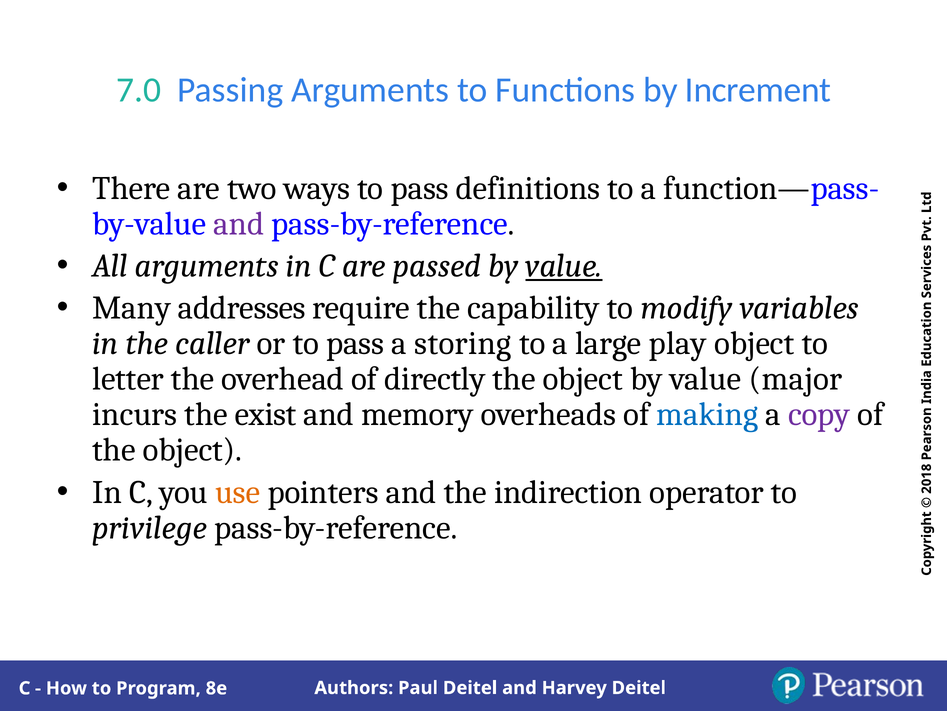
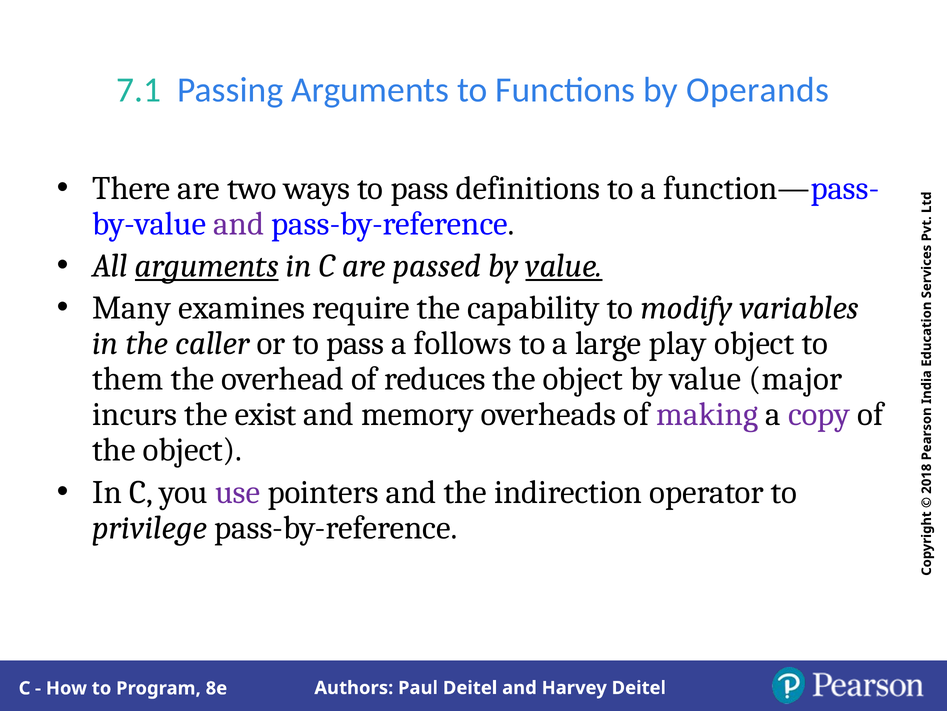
7.0: 7.0 -> 7.1
Increment: Increment -> Operands
arguments at (207, 266) underline: none -> present
addresses: addresses -> examines
storing: storing -> follows
letter: letter -> them
directly: directly -> reduces
making colour: blue -> purple
use colour: orange -> purple
